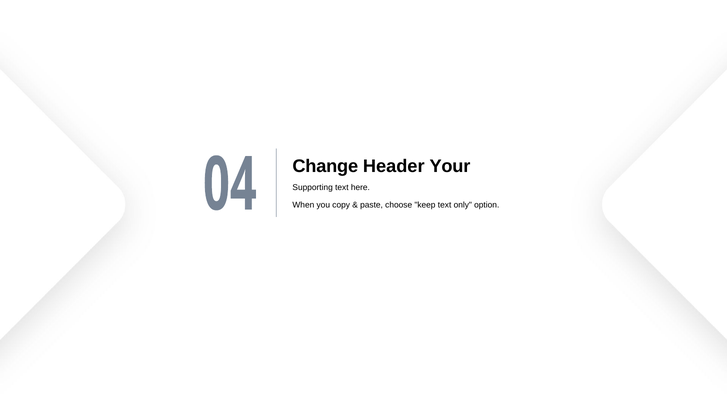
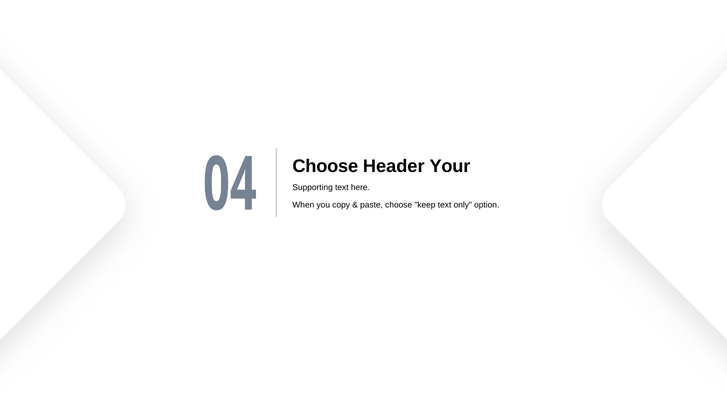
Change at (325, 166): Change -> Choose
